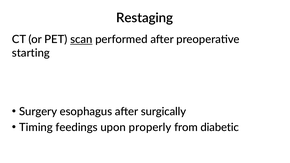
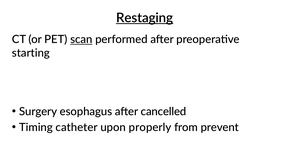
Restaging underline: none -> present
surgically: surgically -> cancelled
feedings: feedings -> catheter
diabetic: diabetic -> prevent
